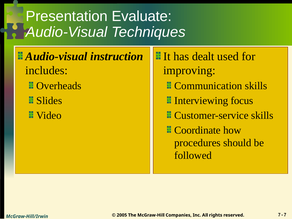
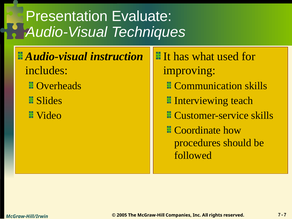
dealt: dealt -> what
focus: focus -> teach
